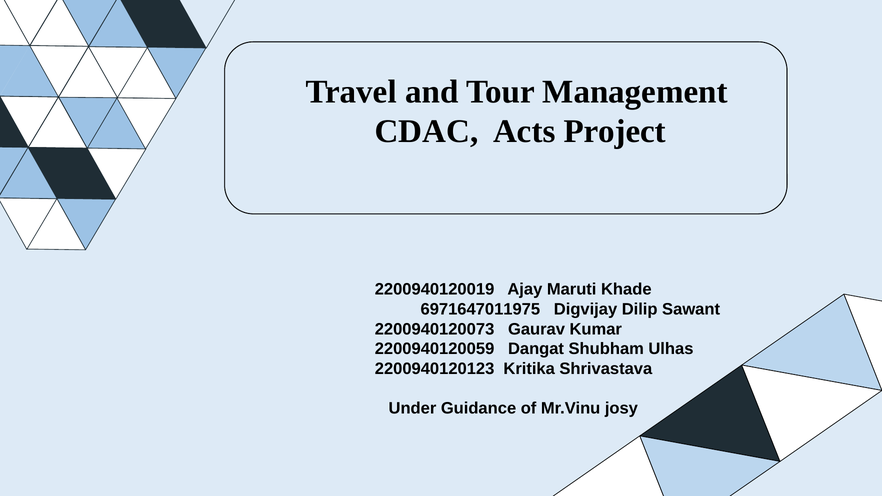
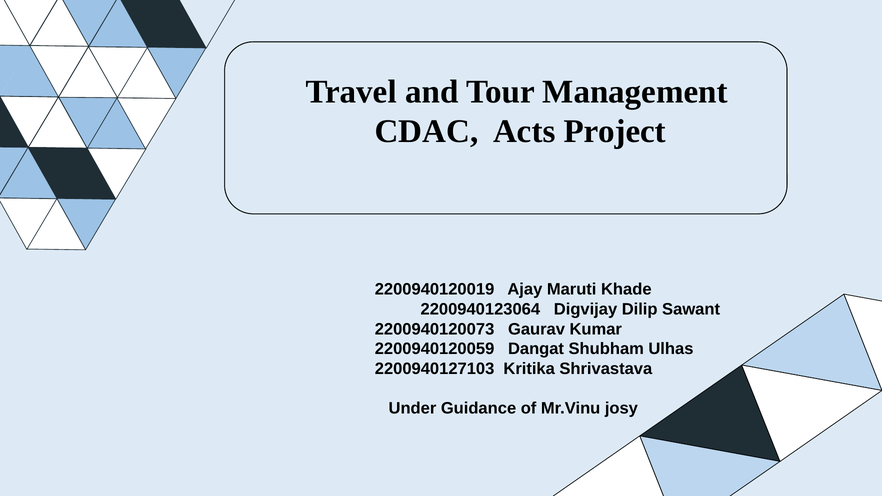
6971647011975: 6971647011975 -> 2200940123064
2200940120123: 2200940120123 -> 2200940127103
